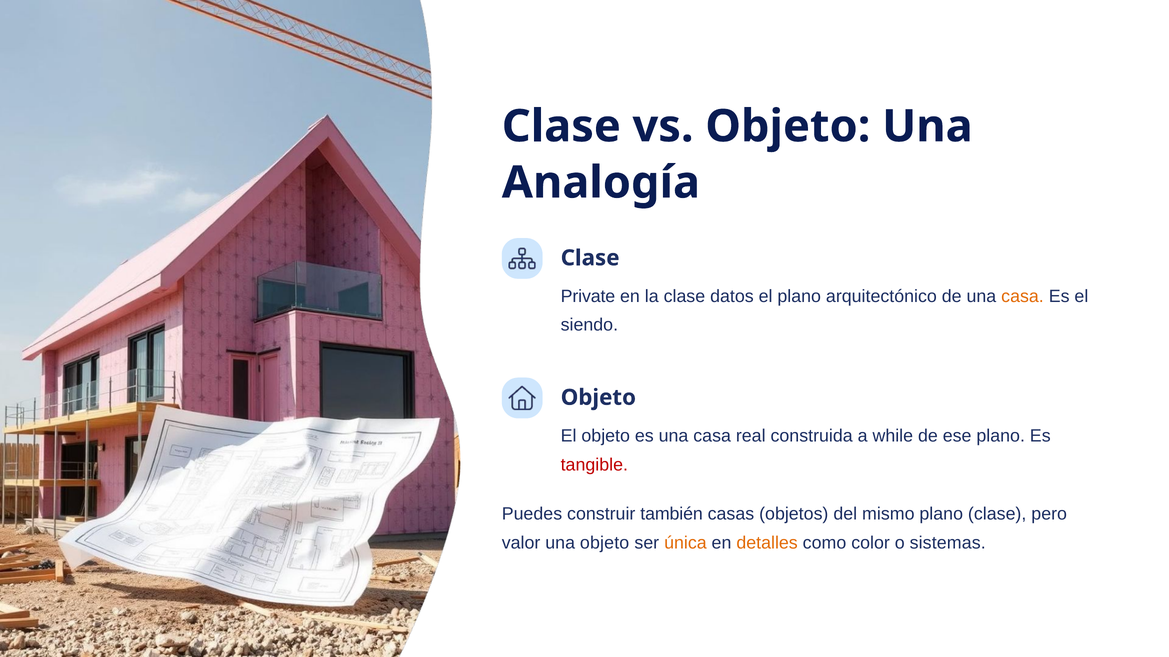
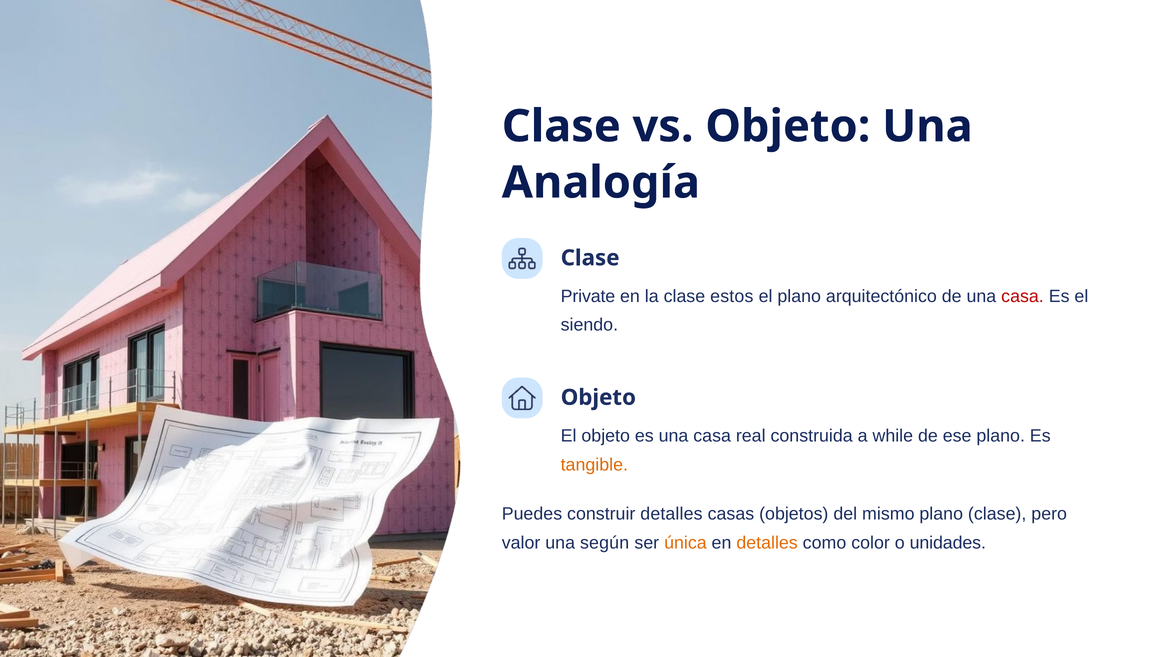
datos: datos -> estos
casa at (1023, 296) colour: orange -> red
tangible colour: red -> orange
construir también: también -> detalles
una objeto: objeto -> según
sistemas: sistemas -> unidades
